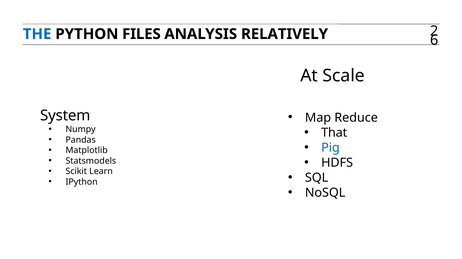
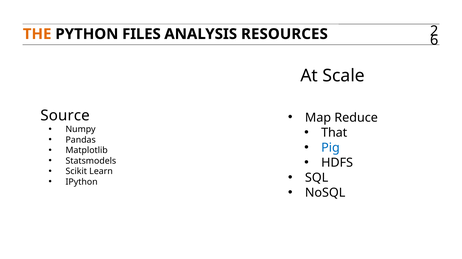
THE colour: blue -> orange
RELATIVELY: RELATIVELY -> RESOURCES
System: System -> Source
